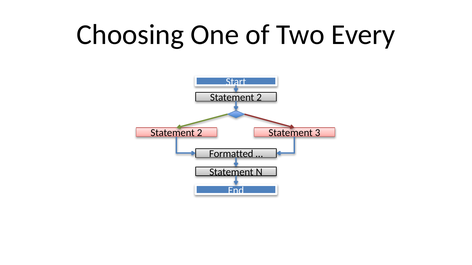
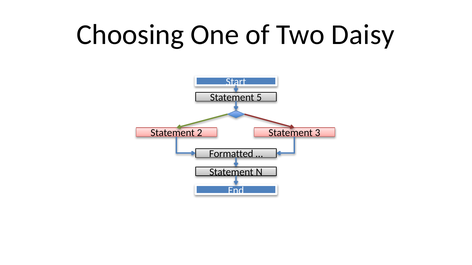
Every: Every -> Daisy
2 at (259, 98): 2 -> 5
